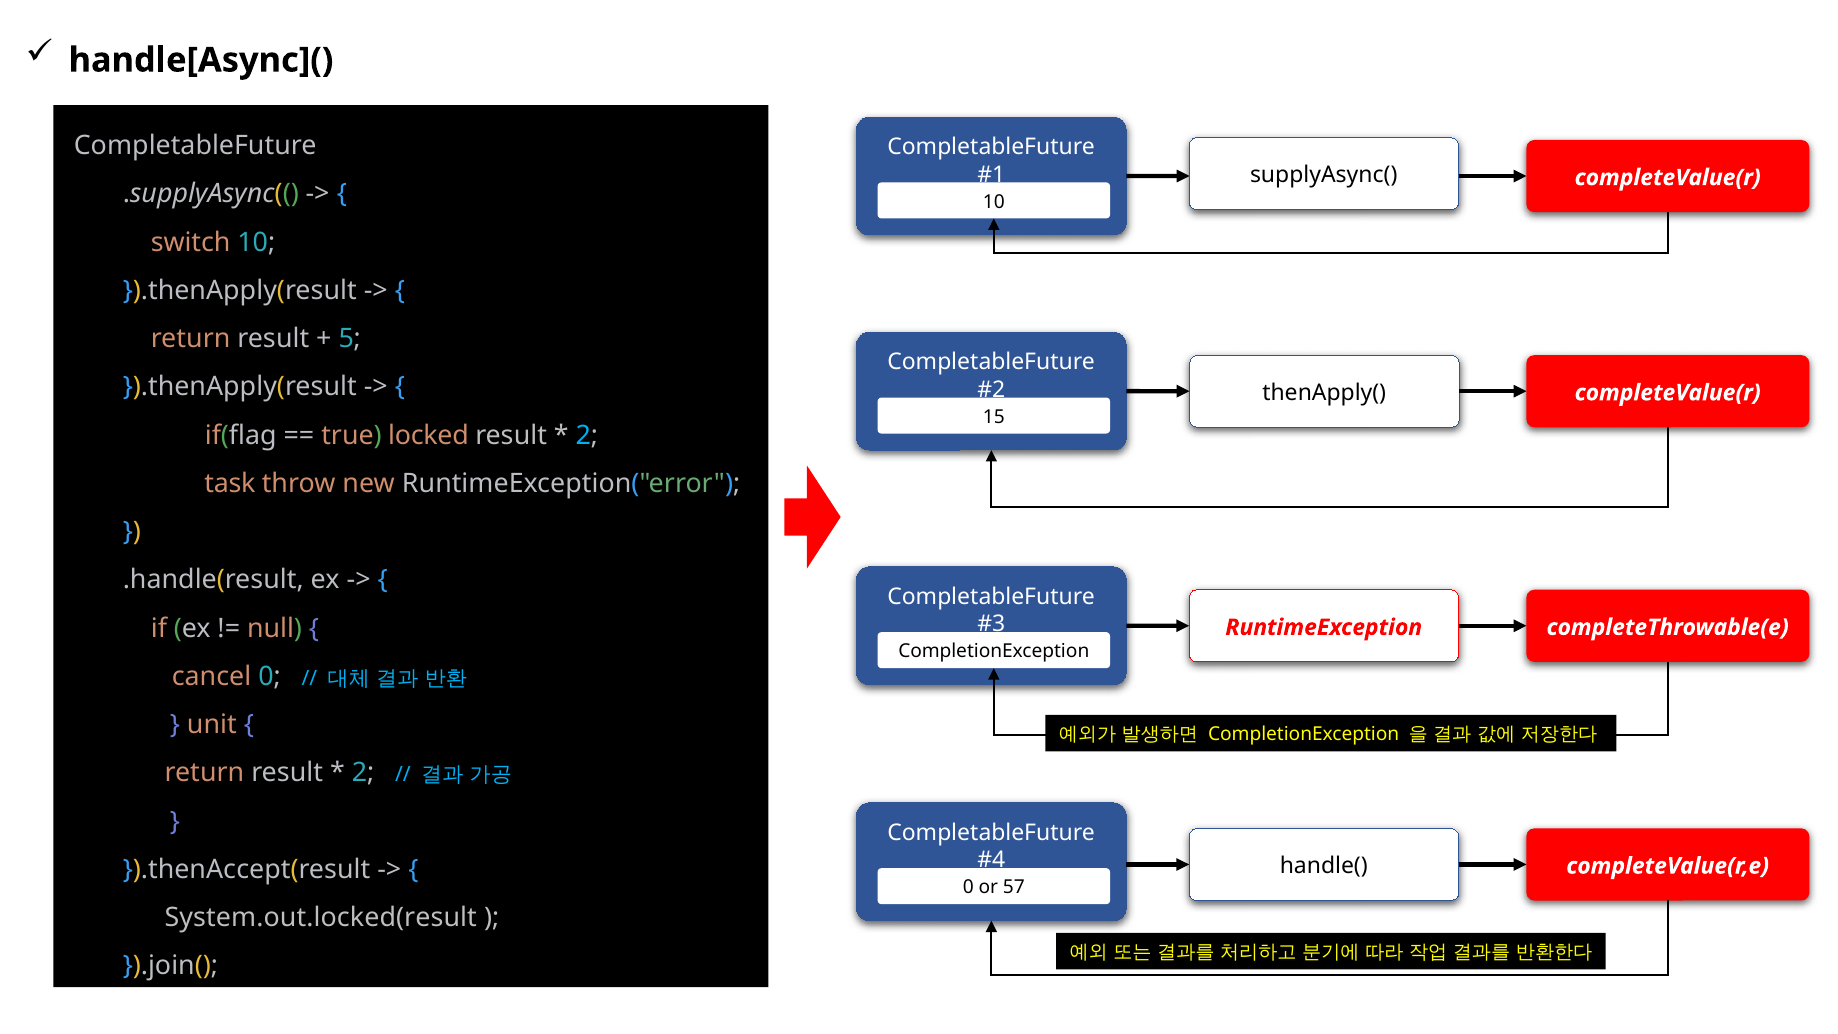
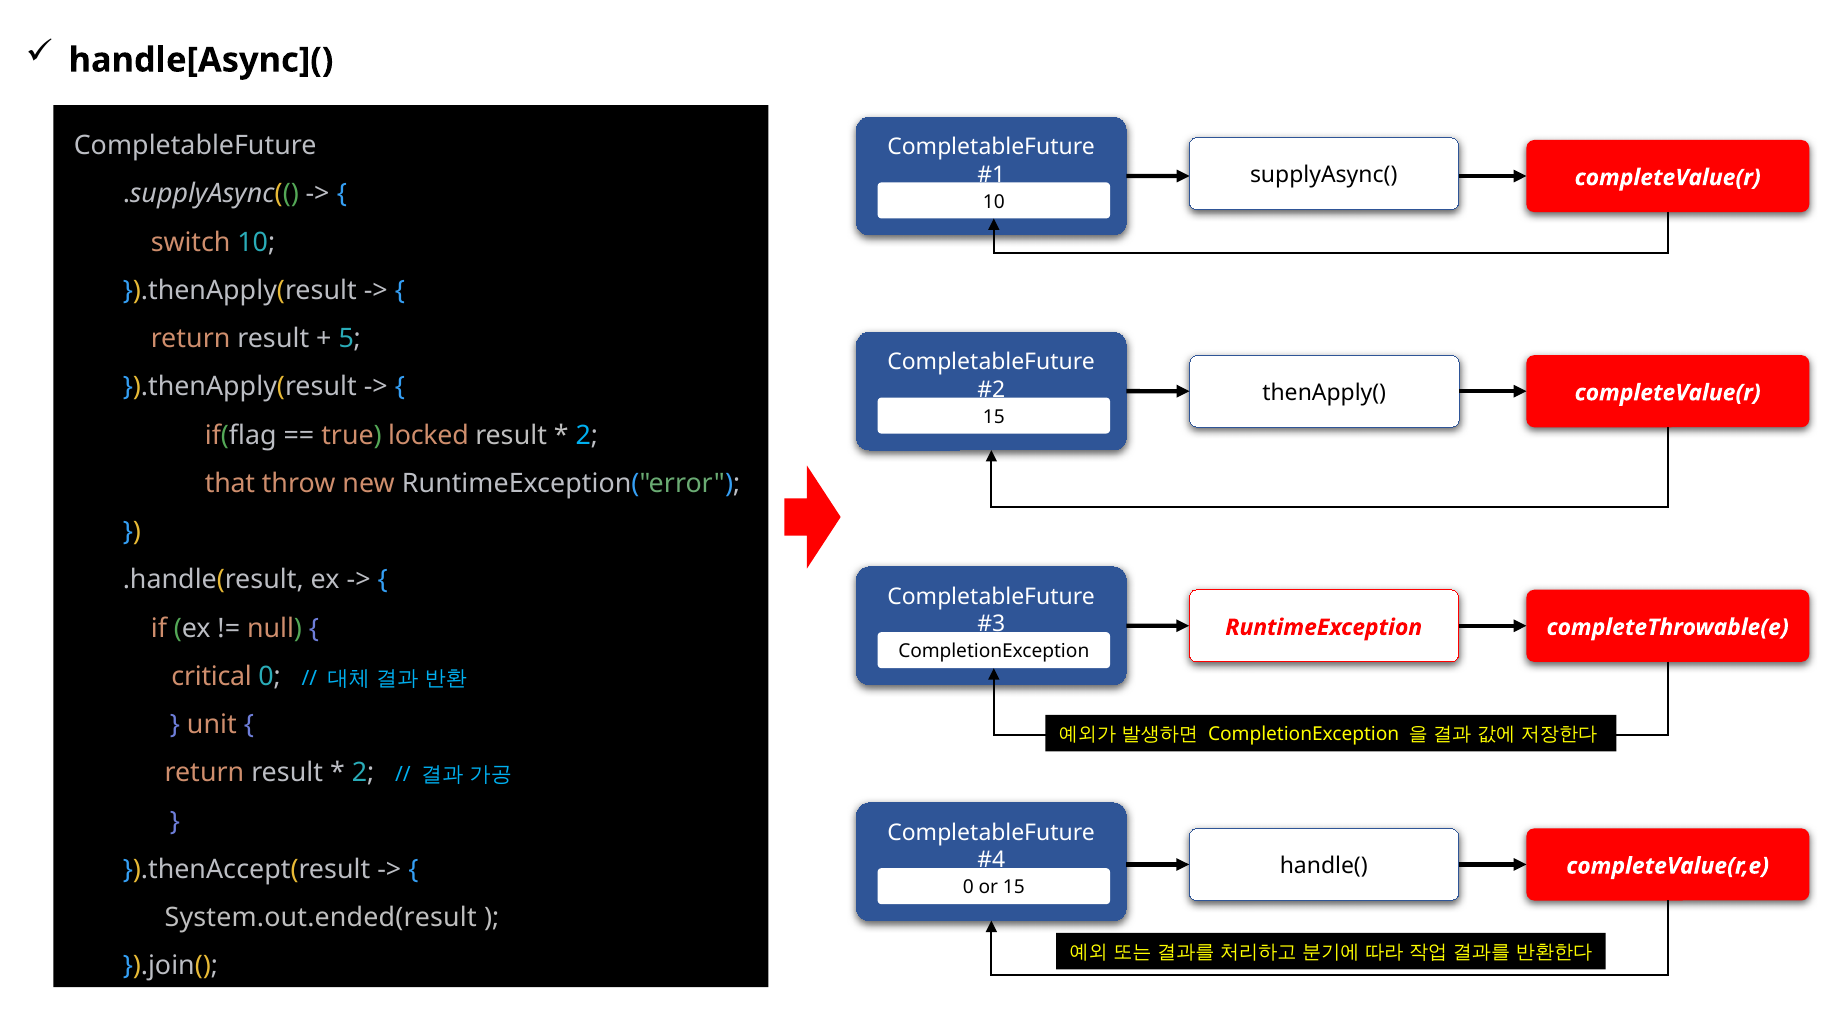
task: task -> that
cancel: cancel -> critical
or 57: 57 -> 15
System.out.locked(result: System.out.locked(result -> System.out.ended(result
